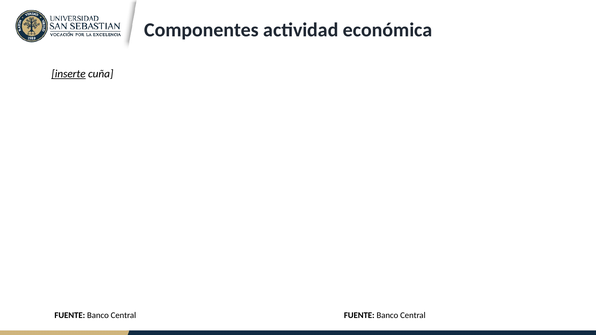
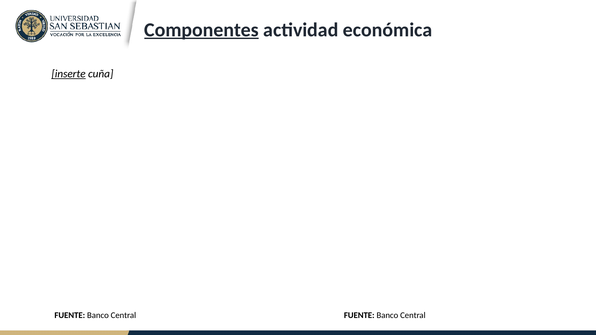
Componentes underline: none -> present
